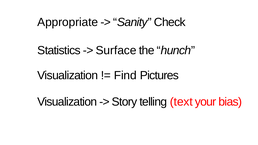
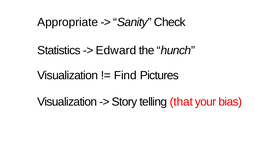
Surface: Surface -> Edward
text: text -> that
